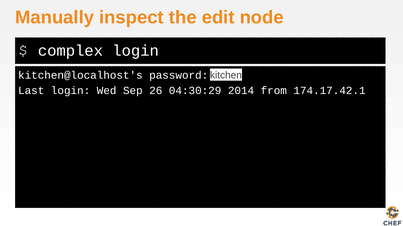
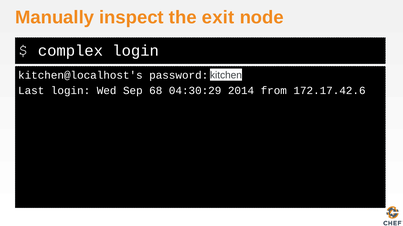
edit: edit -> exit
26: 26 -> 68
174.17.42.1: 174.17.42.1 -> 172.17.42.6
